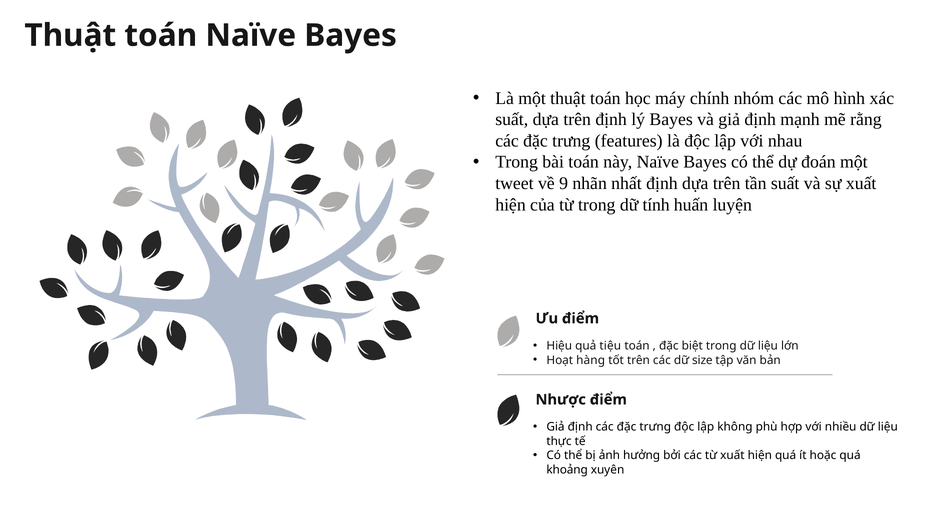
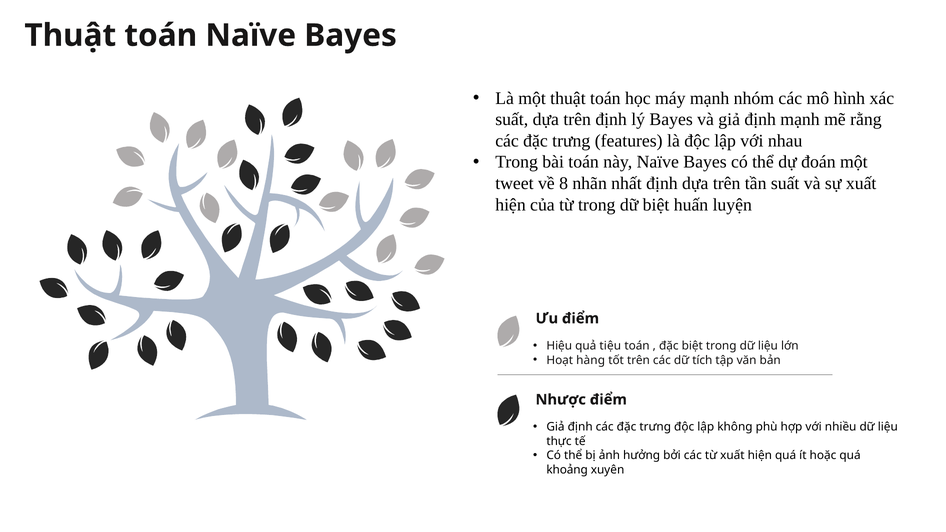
máy chính: chính -> mạnh
9: 9 -> 8
dữ tính: tính -> biệt
size: size -> tích
